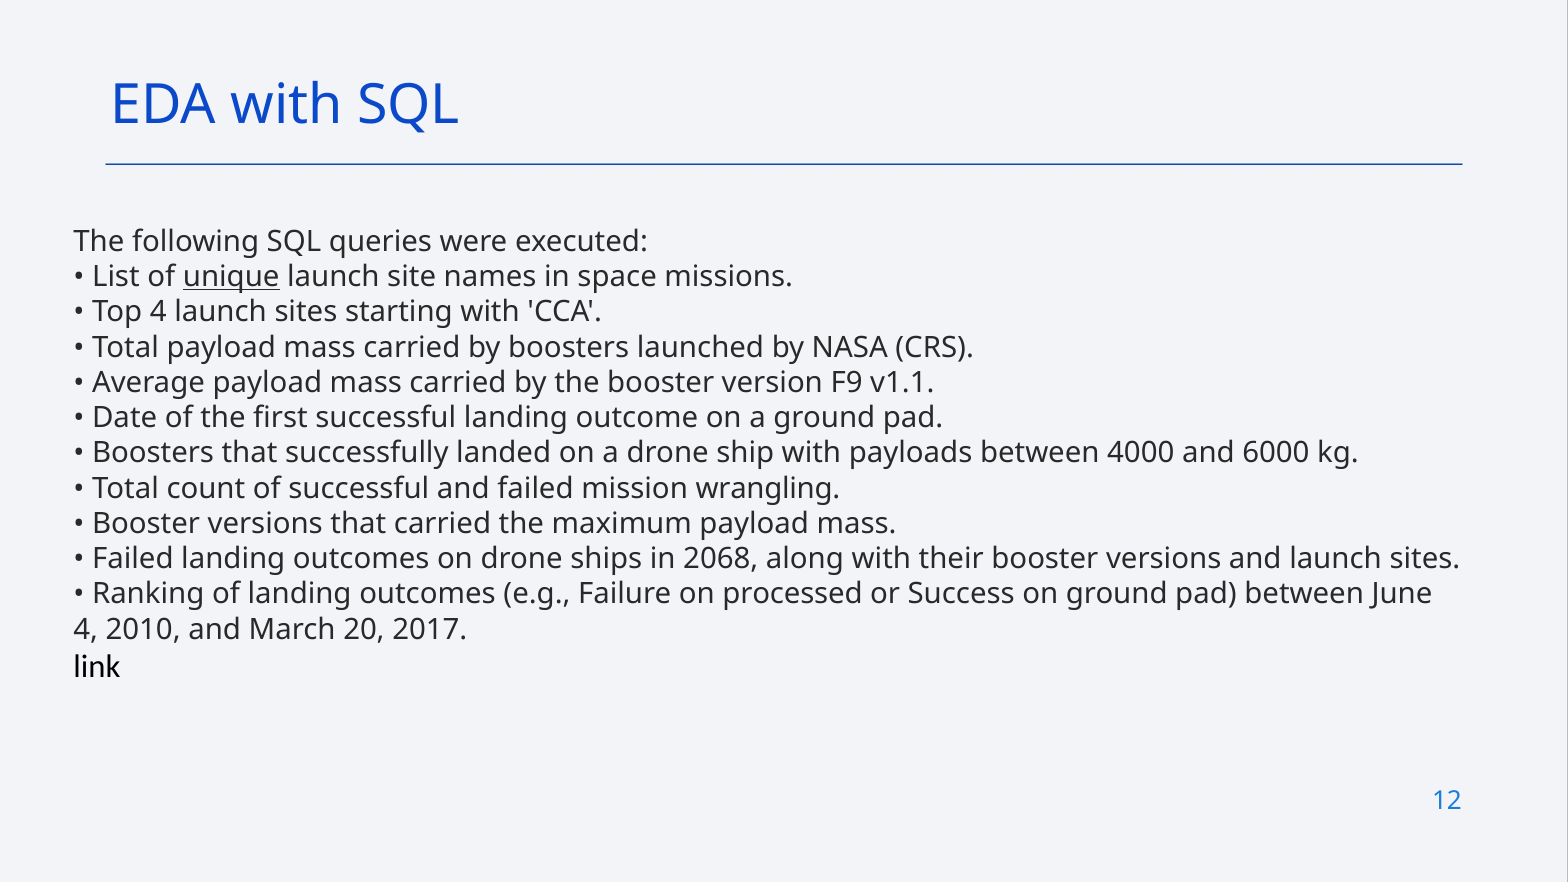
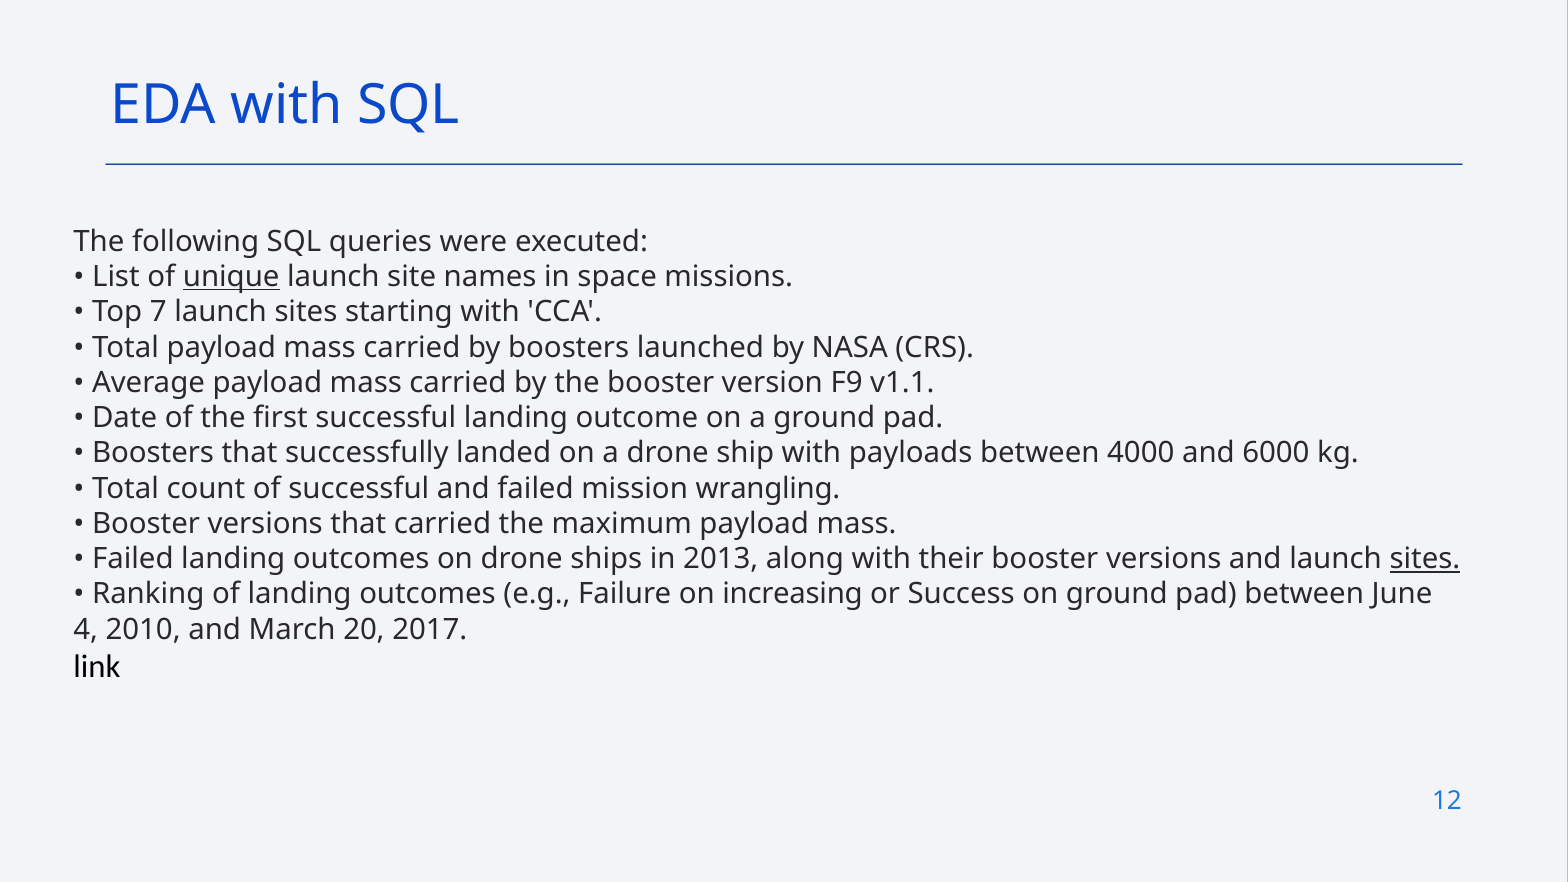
Top 4: 4 -> 7
2068: 2068 -> 2013
sites at (1425, 559) underline: none -> present
processed: processed -> increasing
